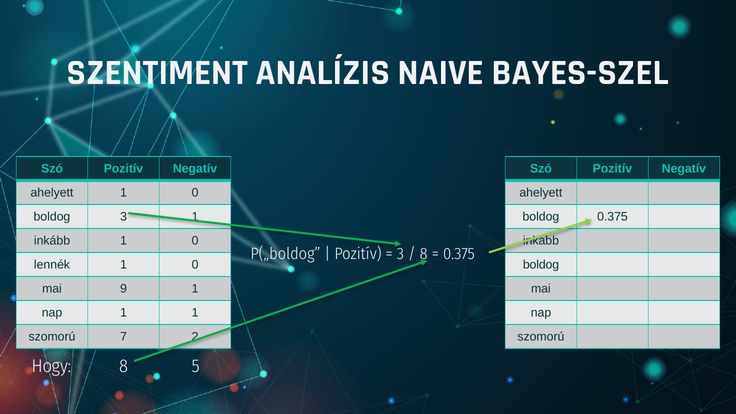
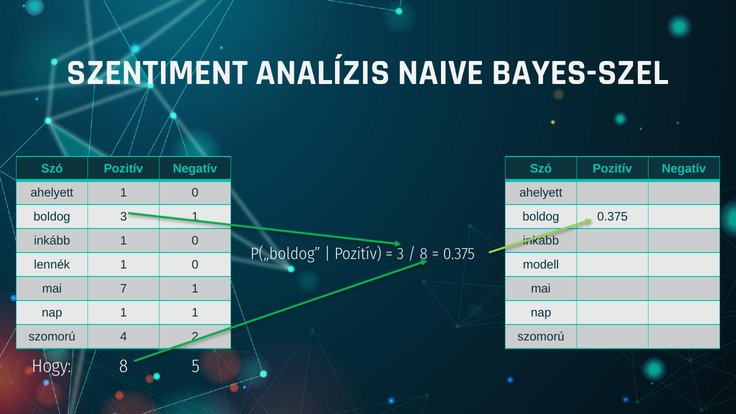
boldog at (541, 265): boldog -> modell
9: 9 -> 7
7: 7 -> 4
